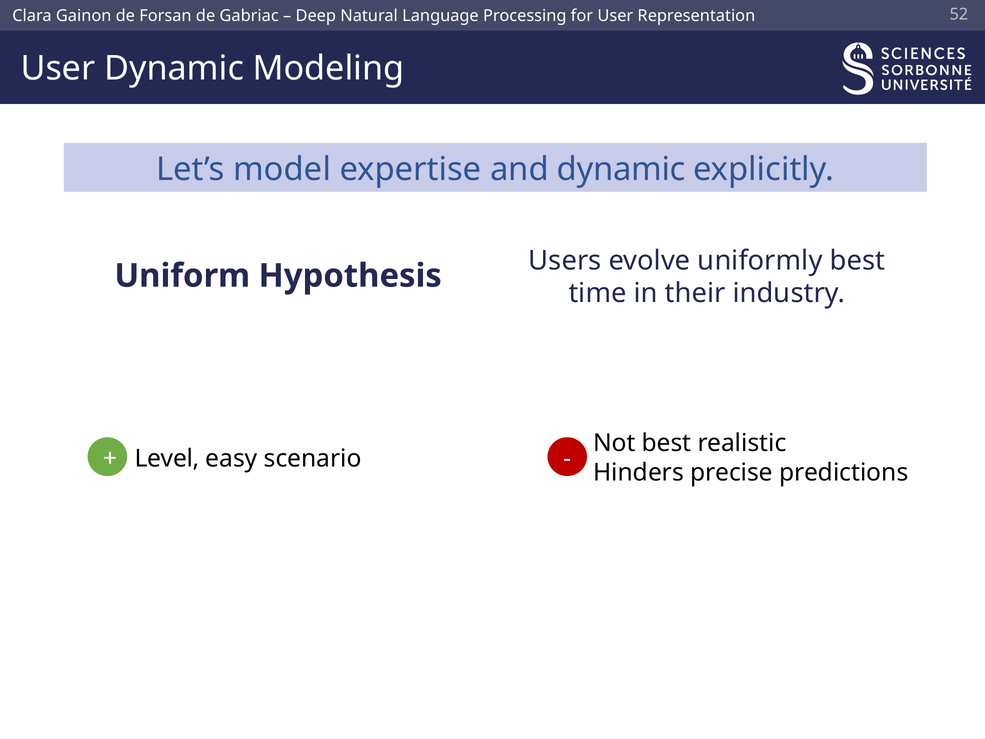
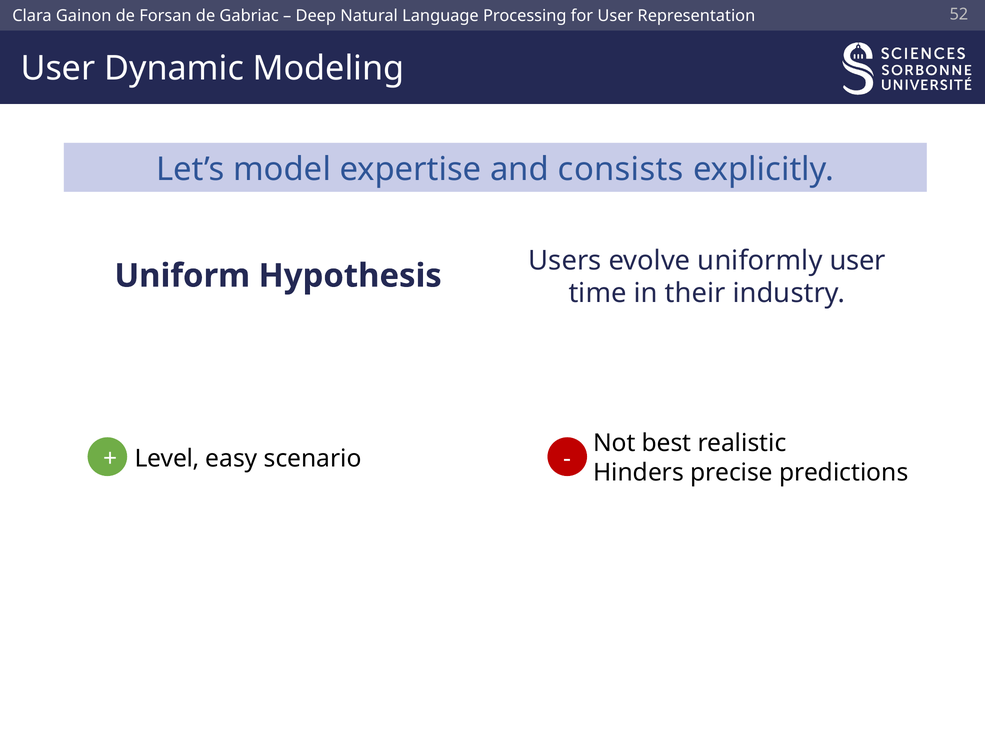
and dynamic: dynamic -> consists
uniformly best: best -> user
